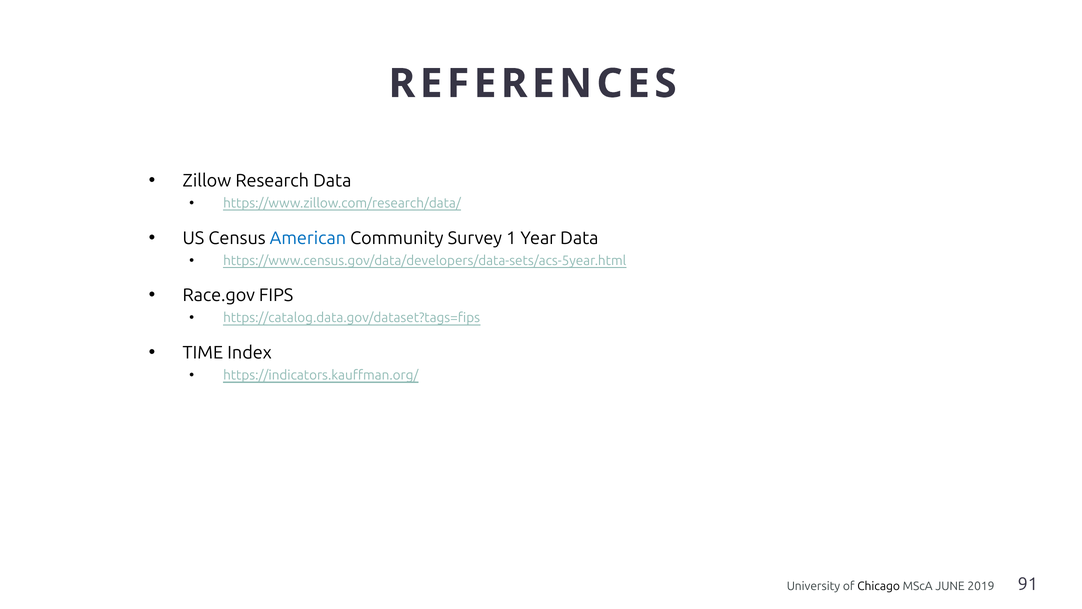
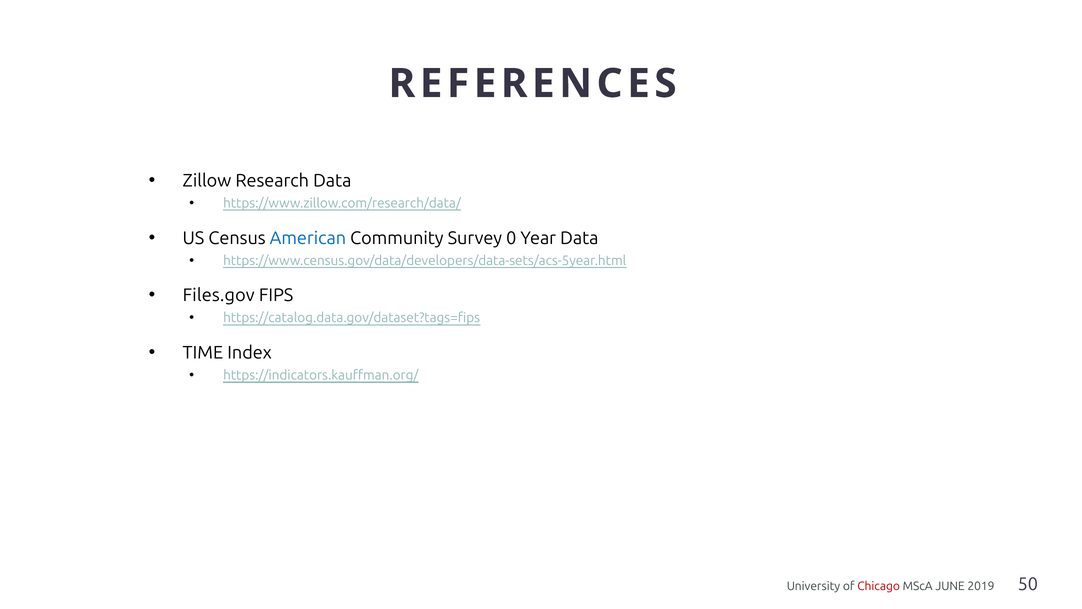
1: 1 -> 0
Race.gov: Race.gov -> Files.gov
Chicago colour: black -> red
91: 91 -> 50
